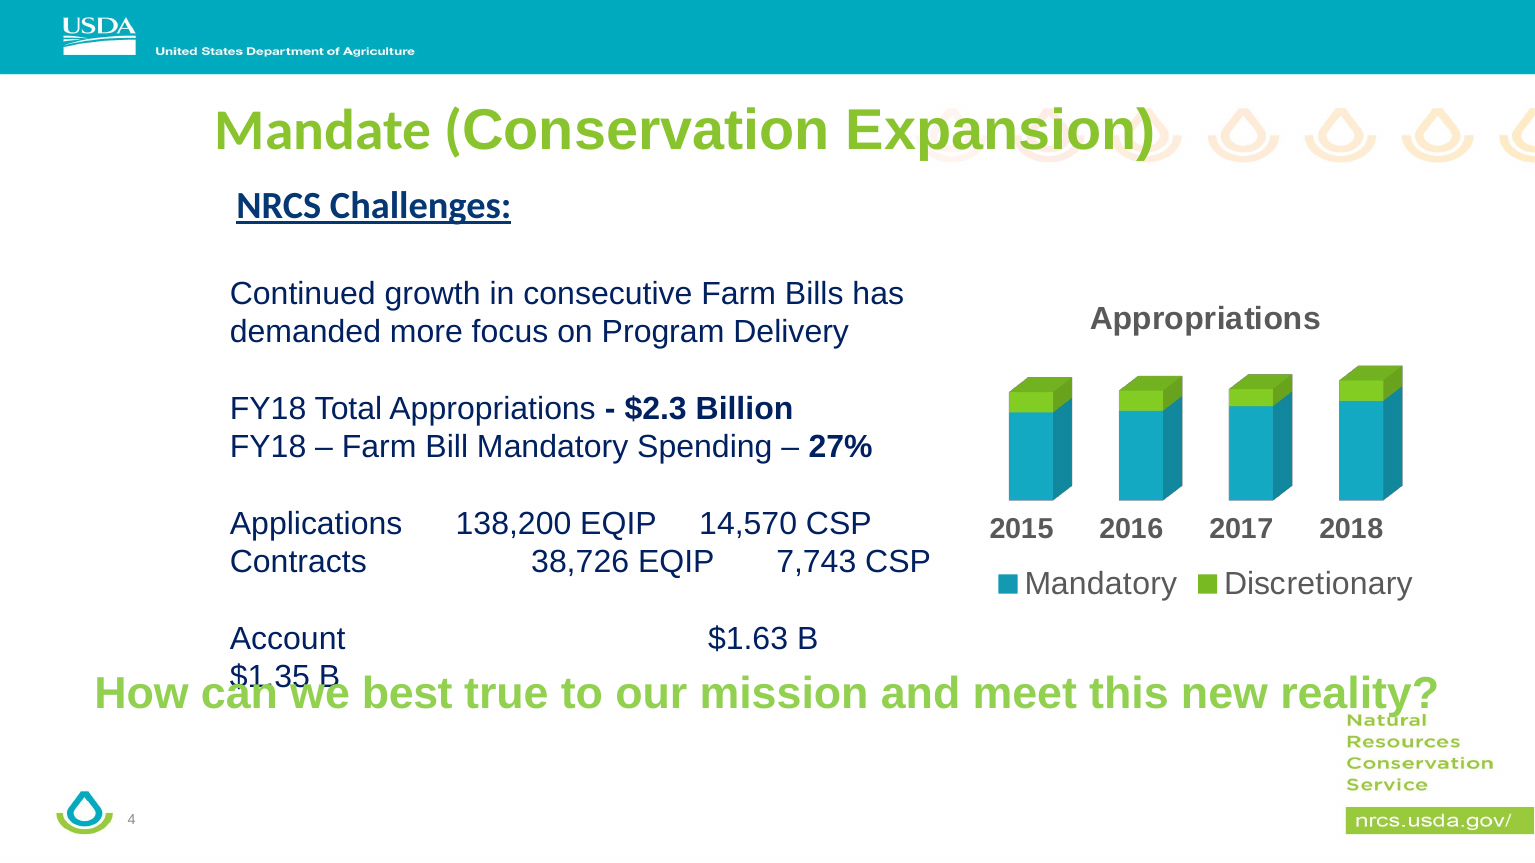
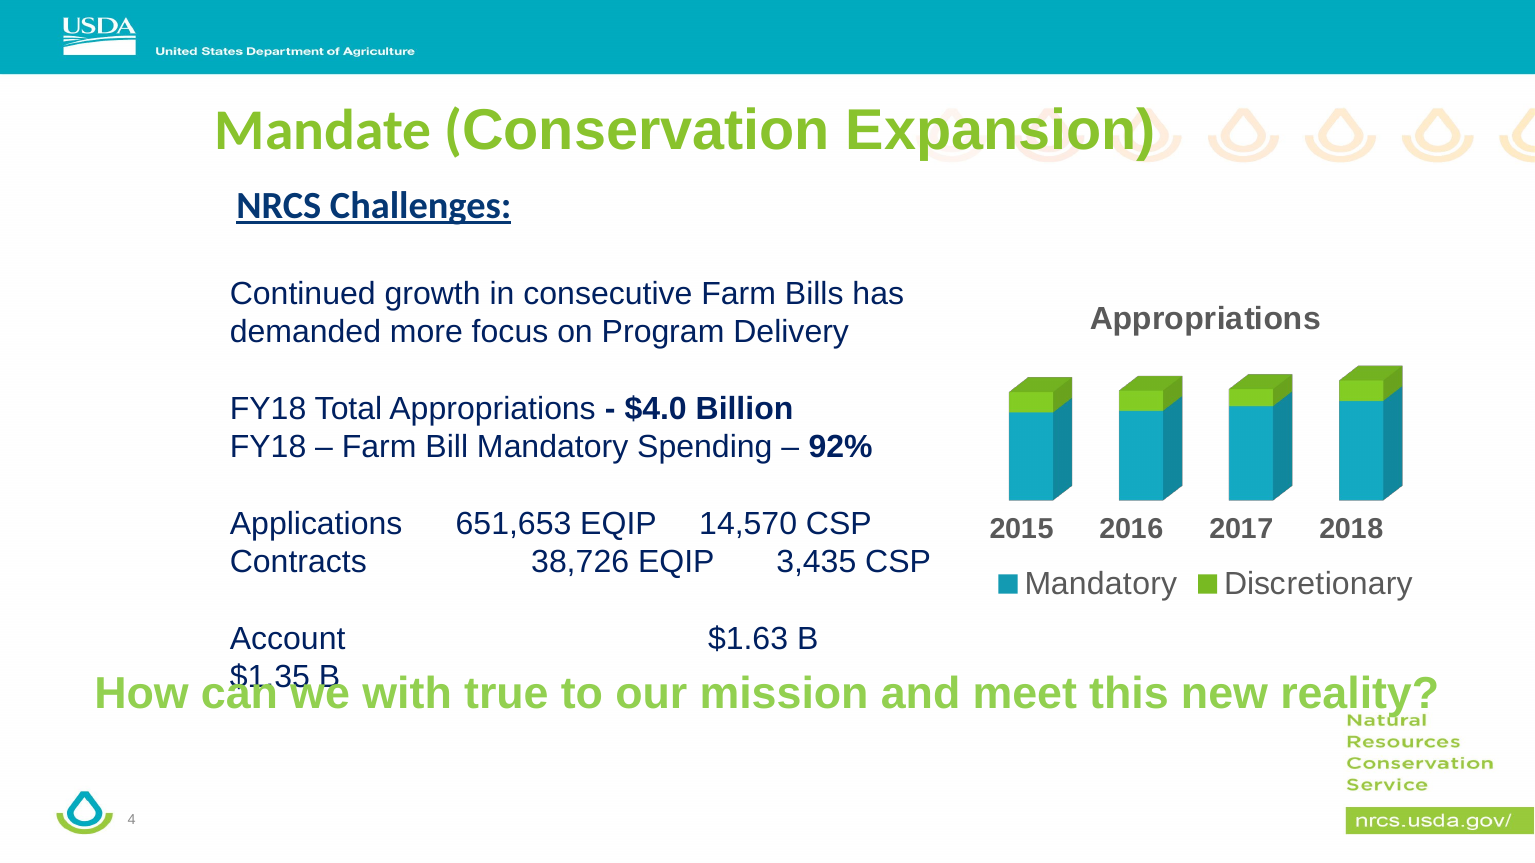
$2.3: $2.3 -> $4.0
27%: 27% -> 92%
138,200: 138,200 -> 651,653
7,743: 7,743 -> 3,435
best: best -> with
